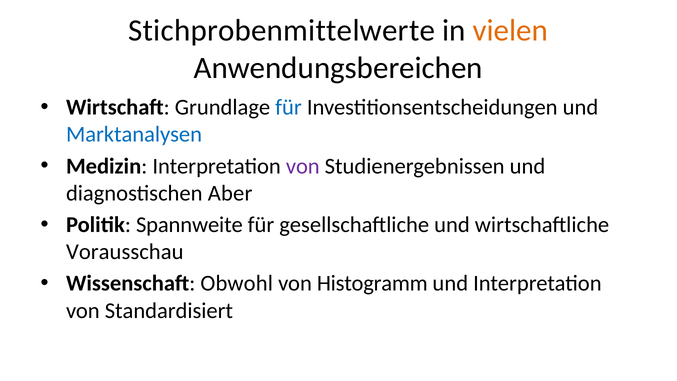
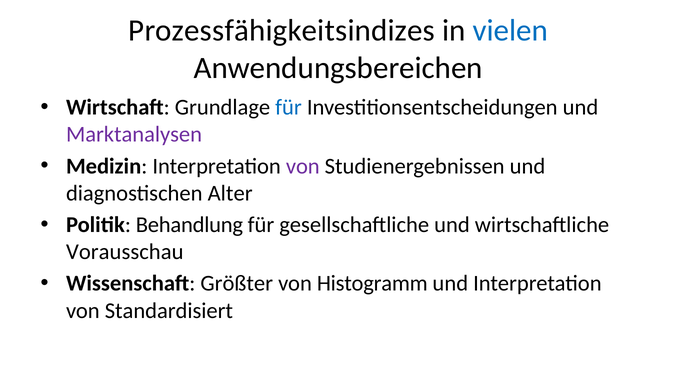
Stichprobenmittelwerte: Stichprobenmittelwerte -> Prozessfähigkeitsindizes
vielen colour: orange -> blue
Marktanalysen colour: blue -> purple
Aber: Aber -> Alter
Spannweite: Spannweite -> Behandlung
Obwohl: Obwohl -> Größter
